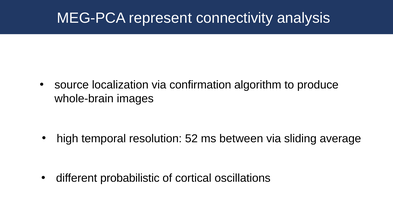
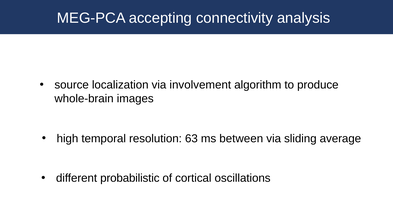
represent: represent -> accepting
confirmation: confirmation -> involvement
52: 52 -> 63
